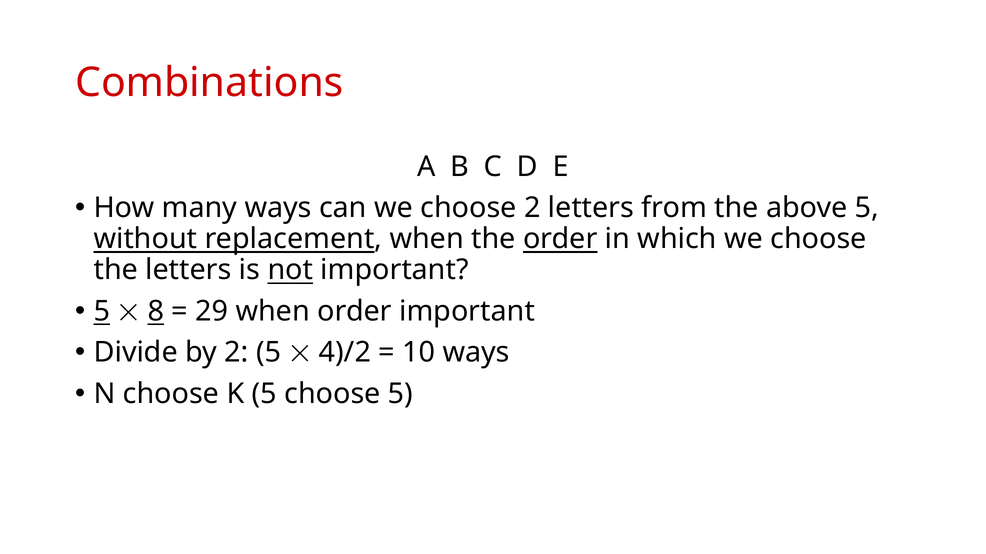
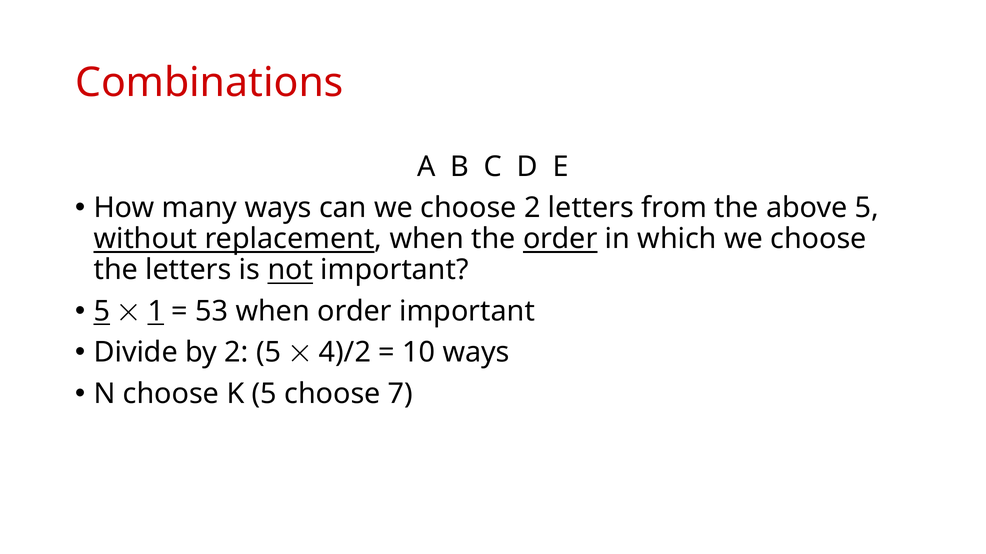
8: 8 -> 1
29: 29 -> 53
choose 5: 5 -> 7
